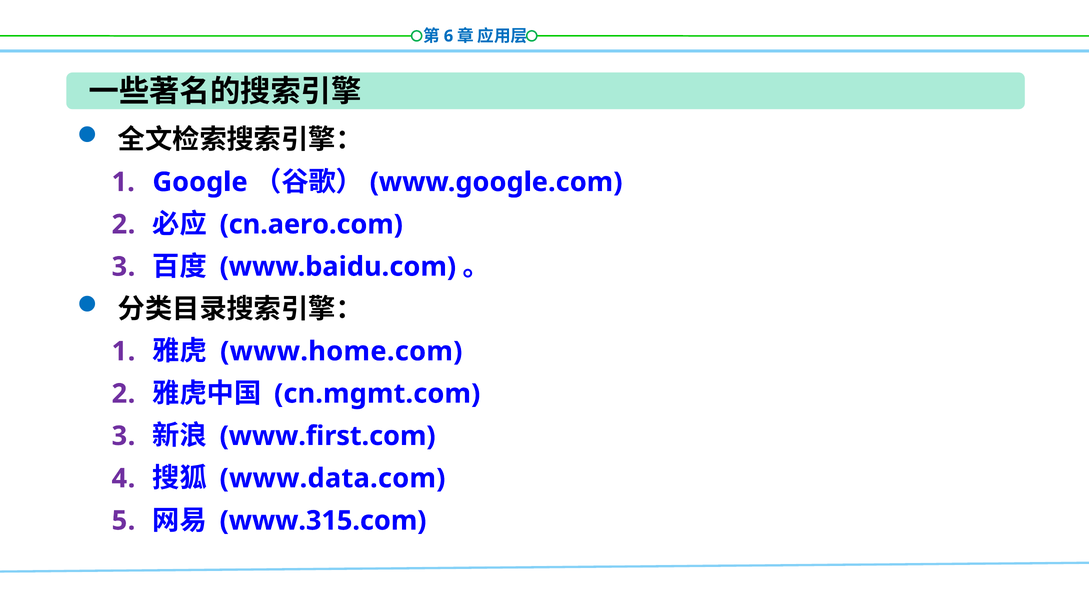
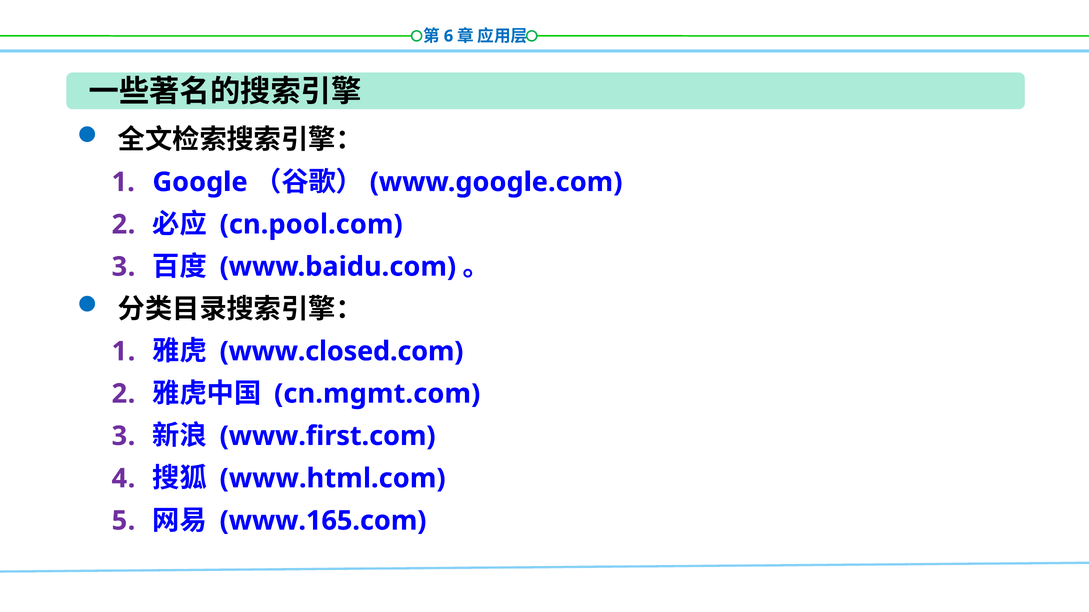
cn.aero.com: cn.aero.com -> cn.pool.com
www.home.com: www.home.com -> www.closed.com
www.data.com: www.data.com -> www.html.com
www.315.com: www.315.com -> www.165.com
